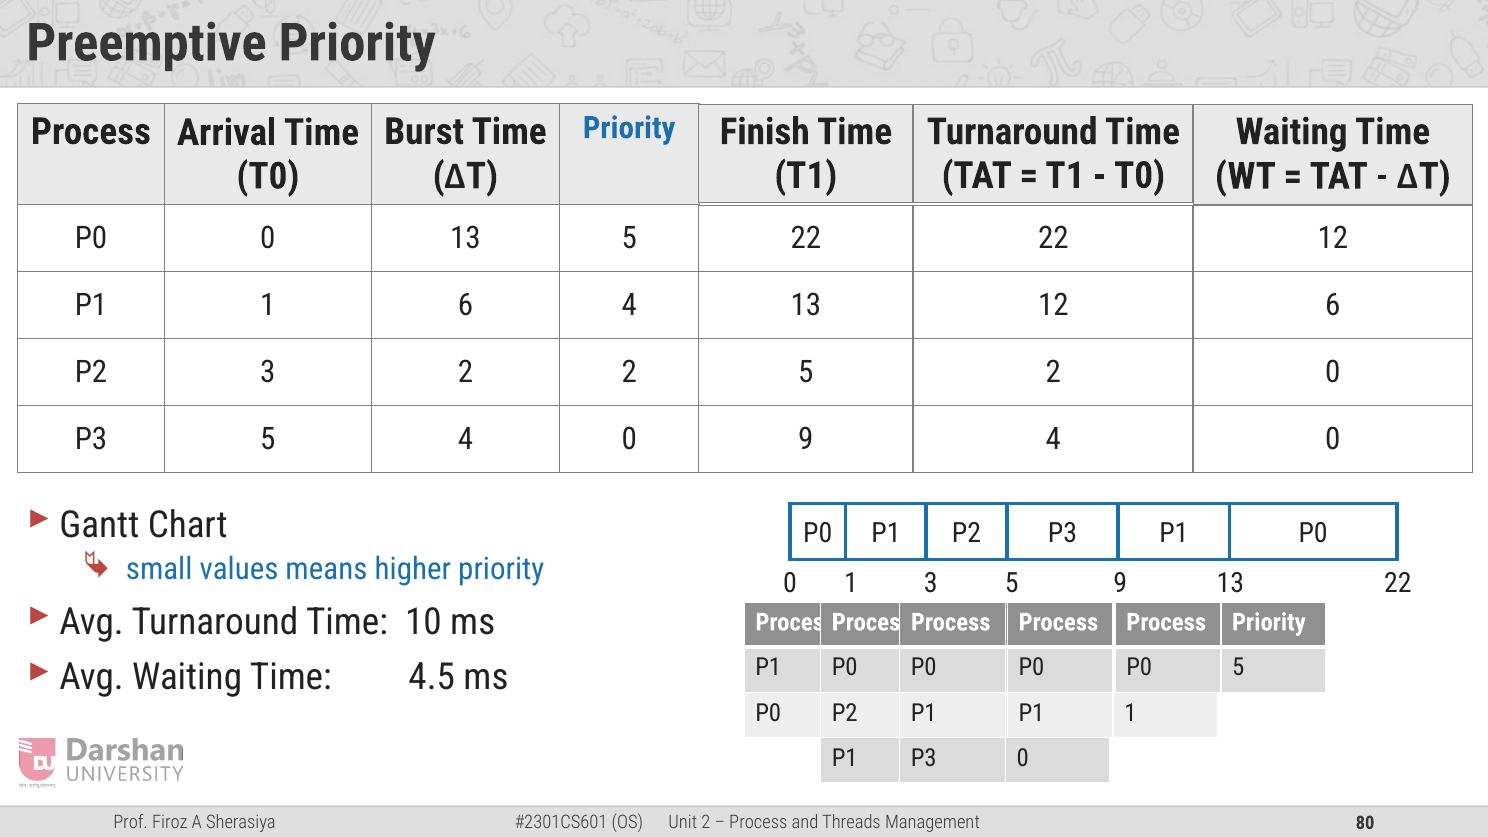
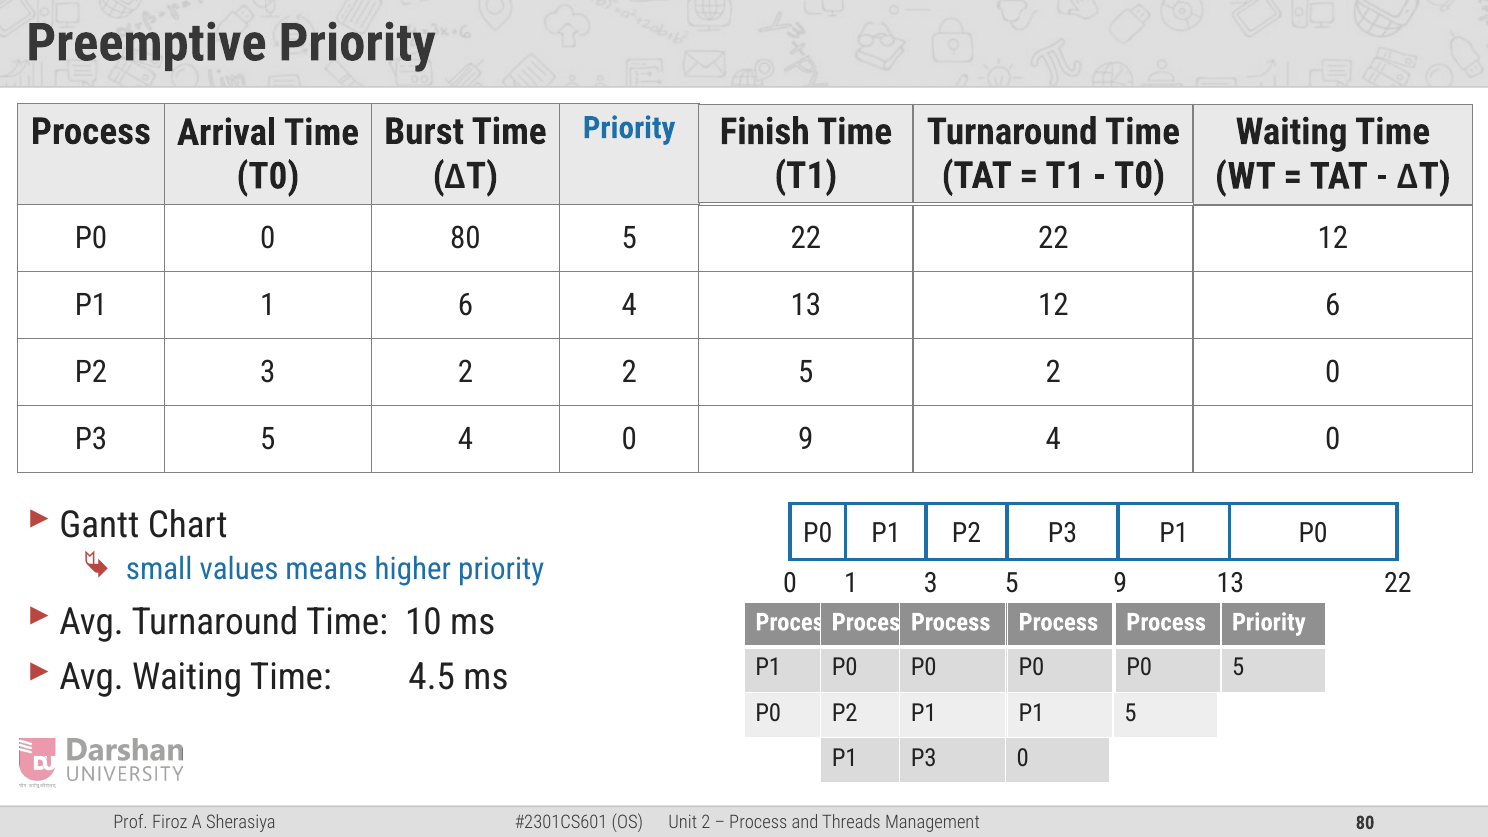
0 13: 13 -> 80
1 at (1130, 713): 1 -> 5
